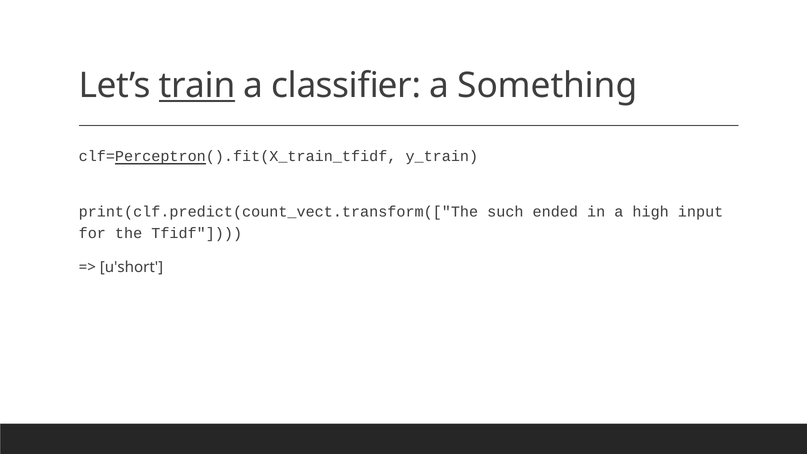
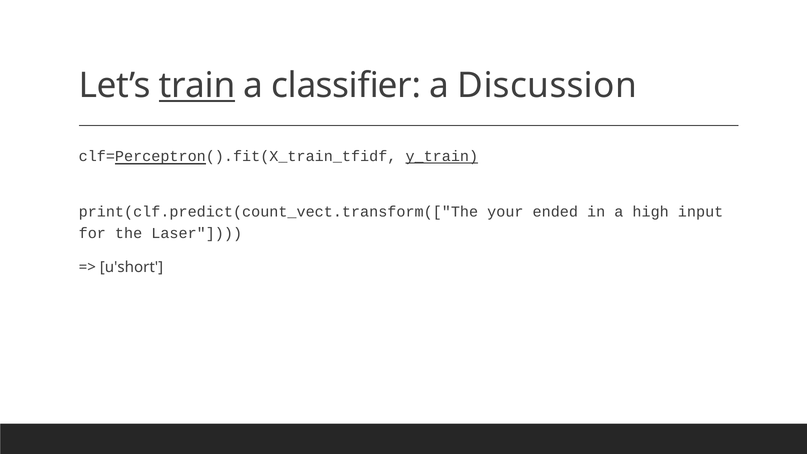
Something: Something -> Discussion
y_train underline: none -> present
such: such -> your
Tfidf: Tfidf -> Laser
